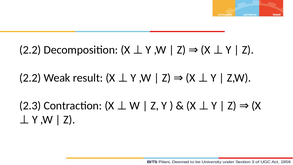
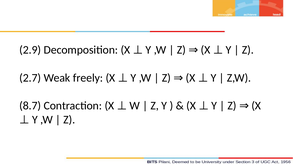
2.2 at (30, 50): 2.2 -> 2.9
2.2 at (30, 78): 2.2 -> 2.7
result: result -> freely
2.3: 2.3 -> 8.7
